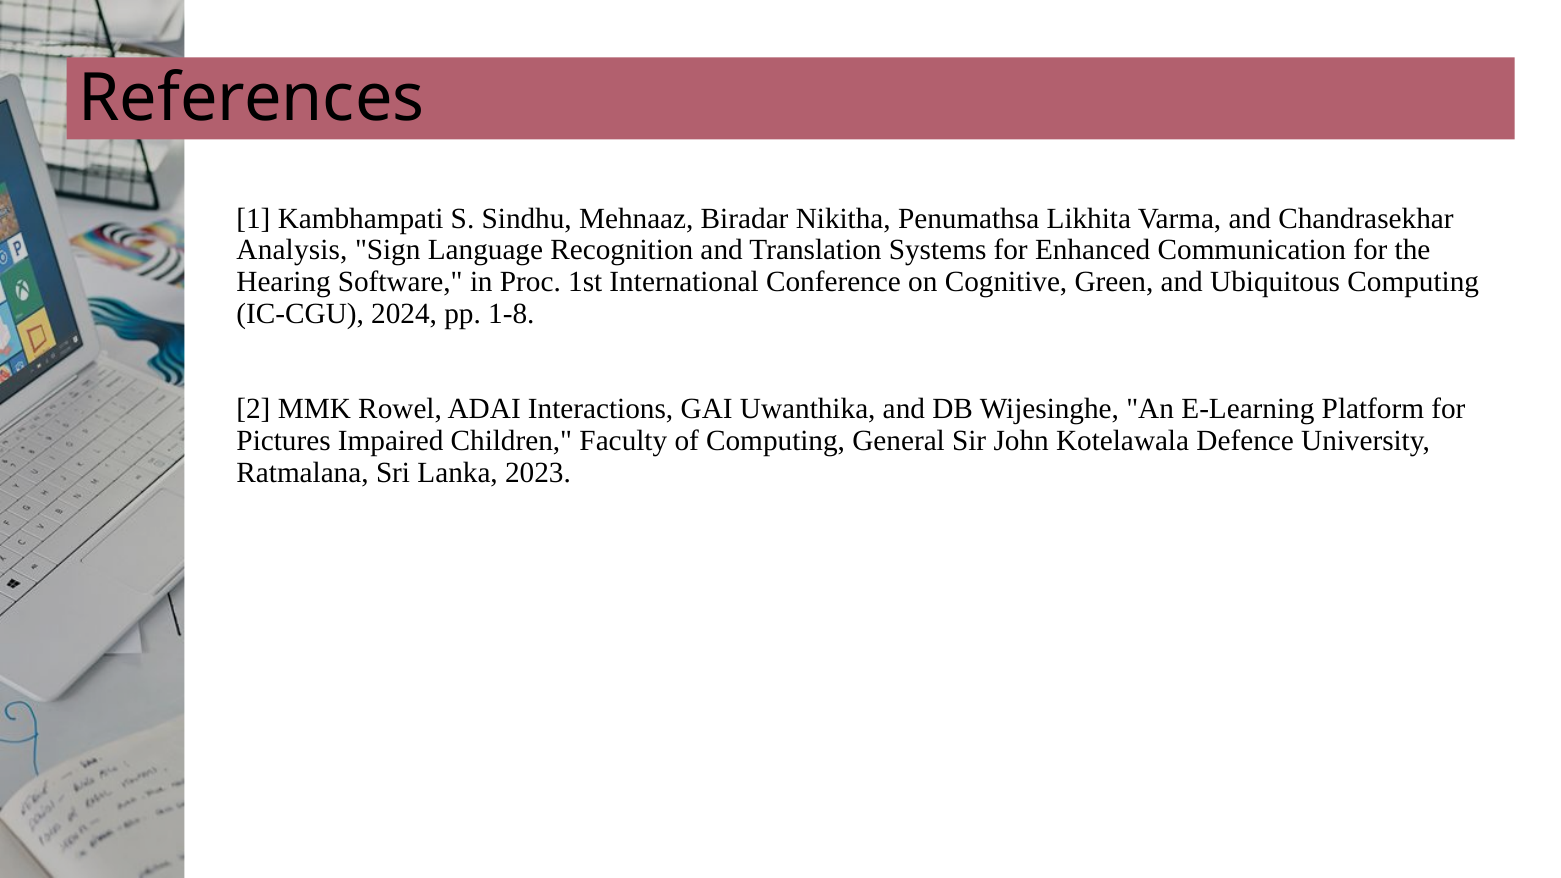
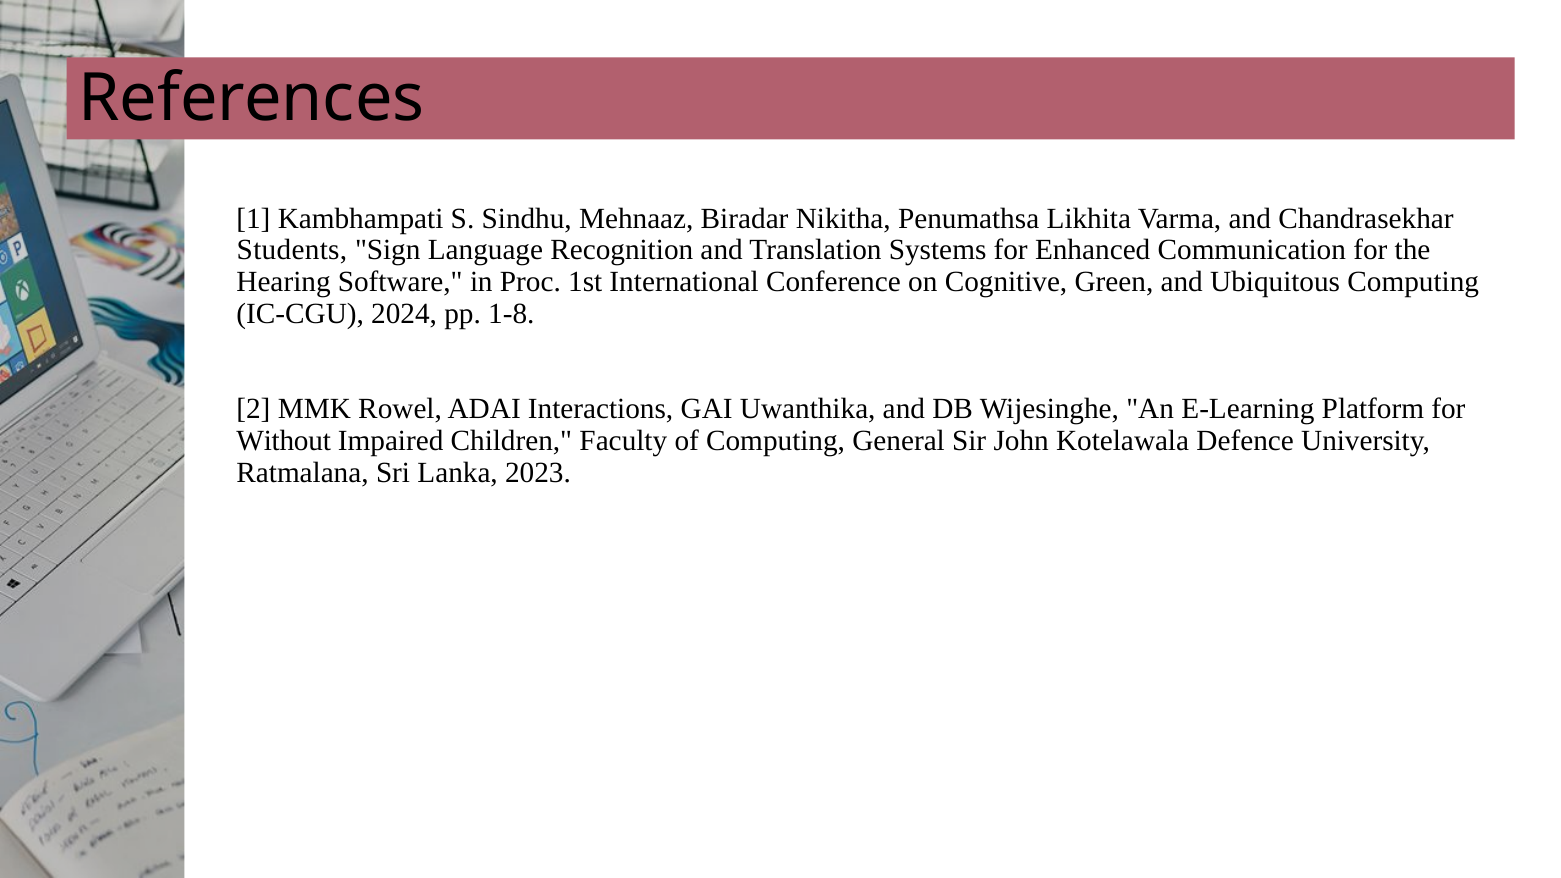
Analysis: Analysis -> Students
Pictures: Pictures -> Without
